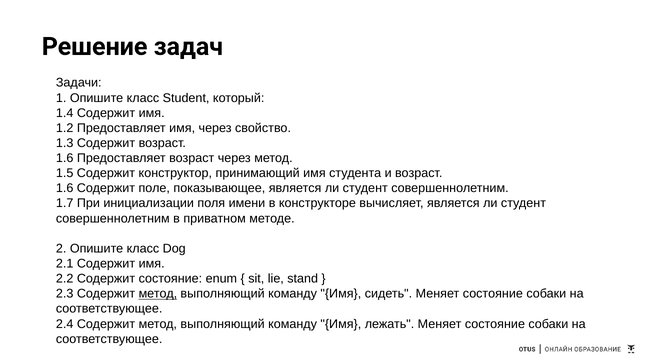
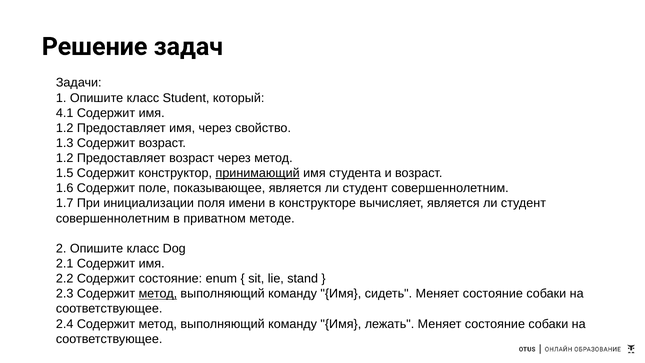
1.4: 1.4 -> 4.1
1.6 at (65, 158): 1.6 -> 1.2
принимающий underline: none -> present
